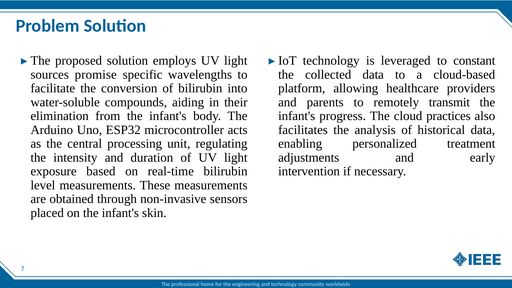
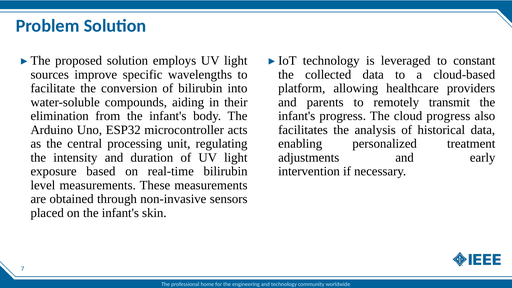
promise: promise -> improve
cloud practices: practices -> progress
